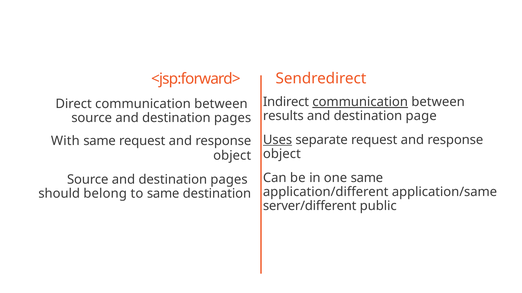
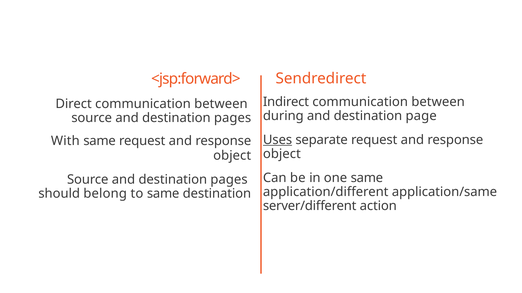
communication at (360, 102) underline: present -> none
results: results -> during
public: public -> action
